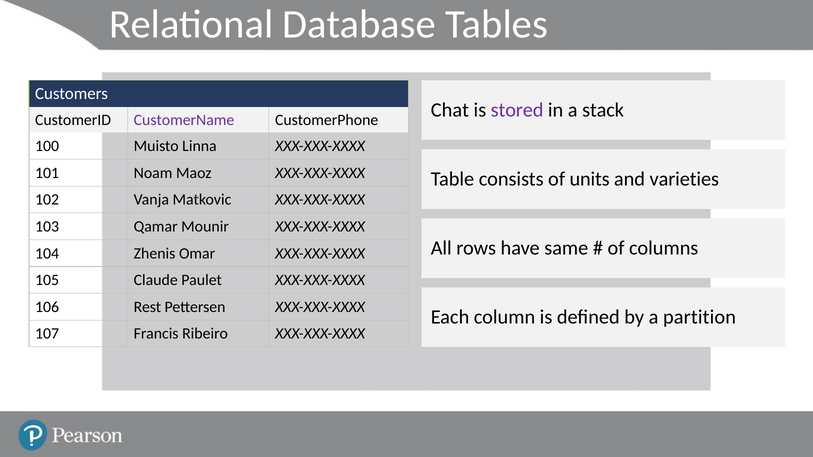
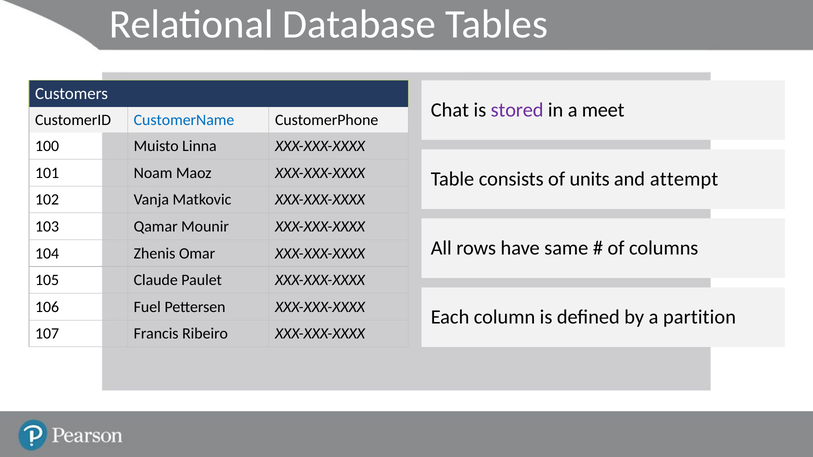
stack: stack -> meet
CustomerName colour: purple -> blue
varieties: varieties -> attempt
Rest: Rest -> Fuel
